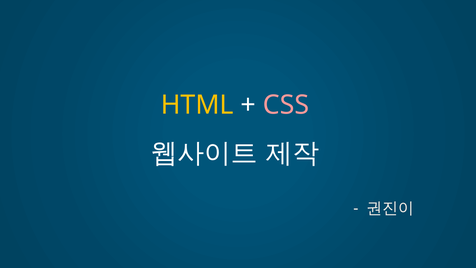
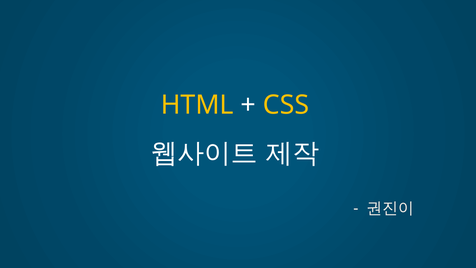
CSS colour: pink -> yellow
